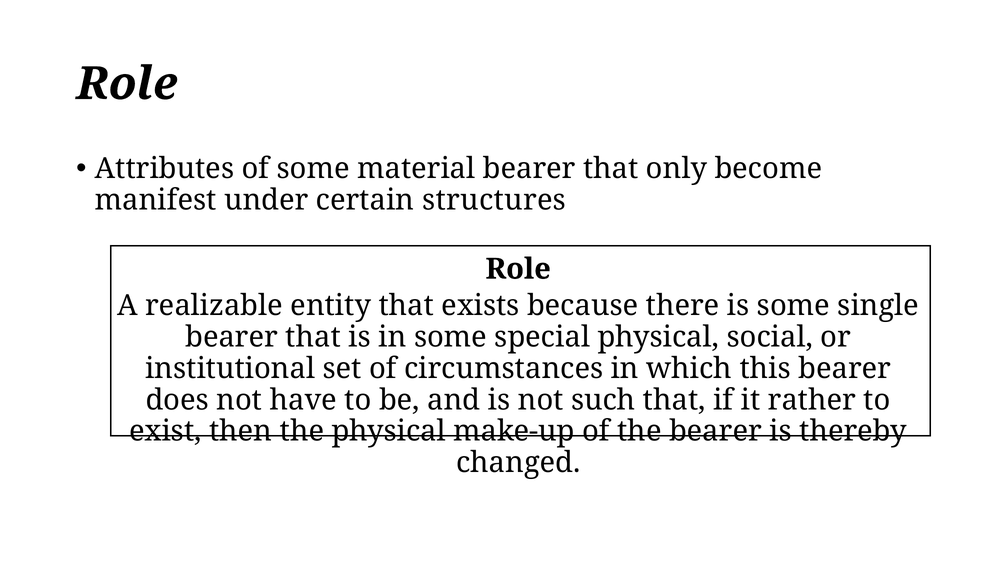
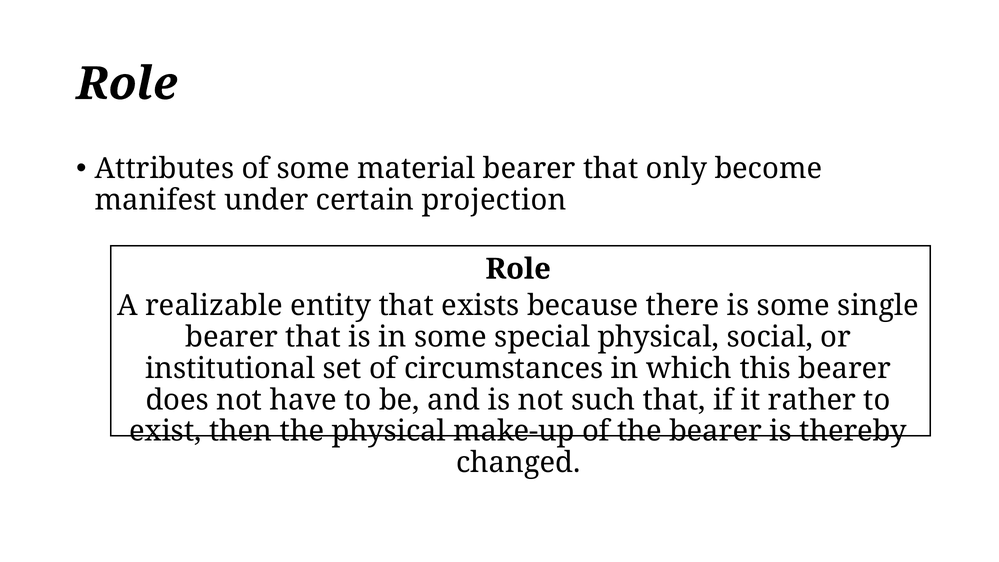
structures: structures -> projection
